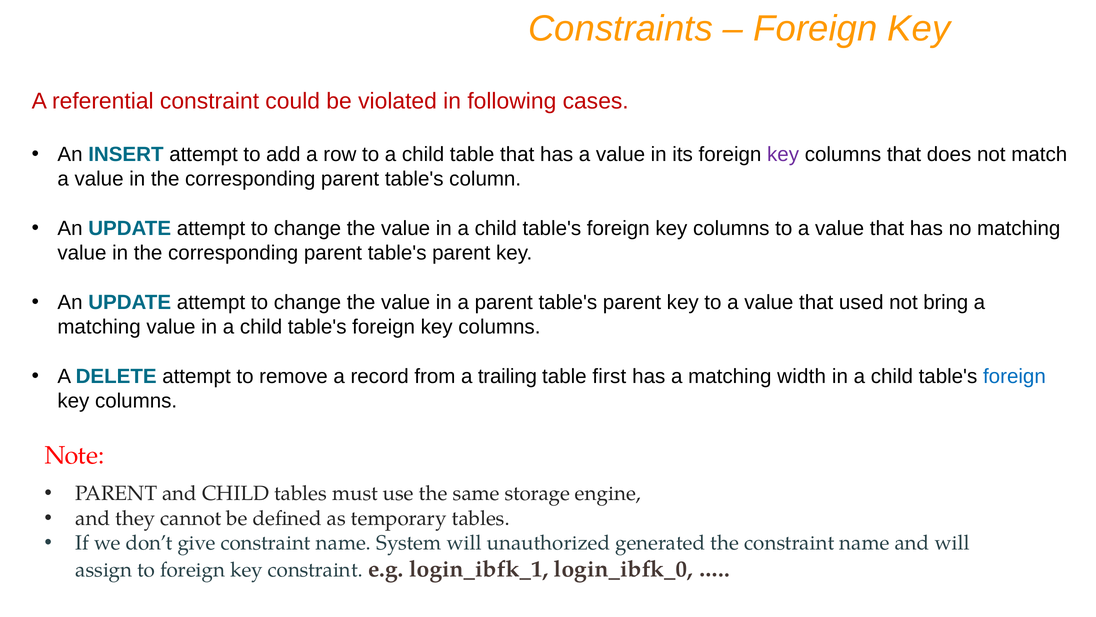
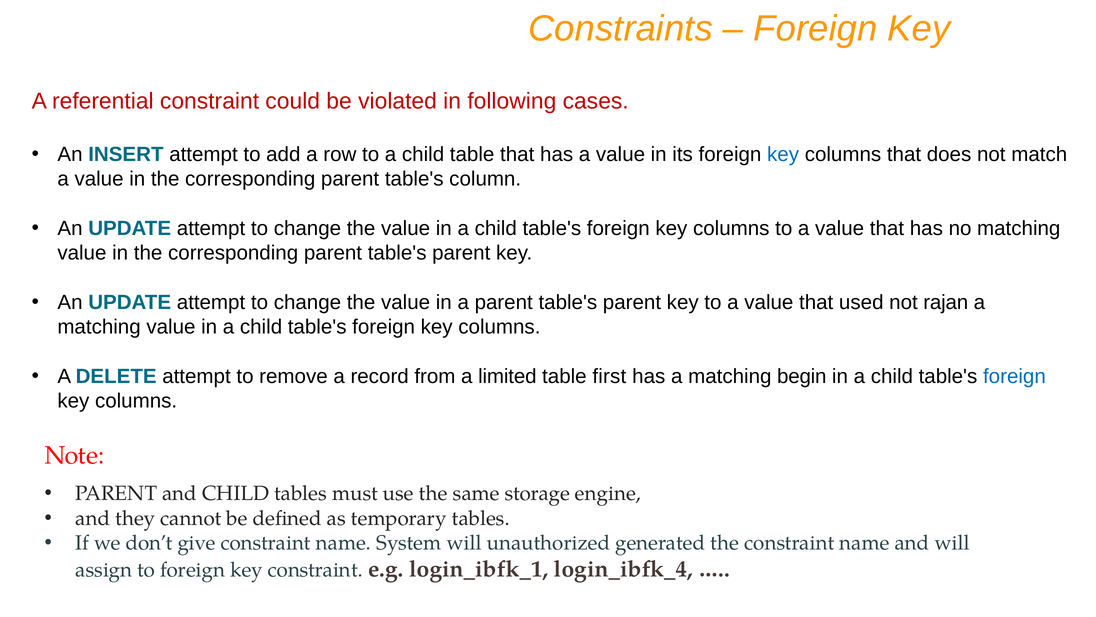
key at (783, 154) colour: purple -> blue
bring: bring -> rajan
trailing: trailing -> limited
width: width -> begin
login_ibfk_0: login_ibfk_0 -> login_ibfk_4
